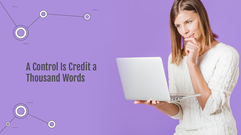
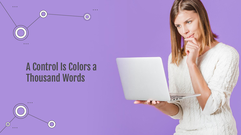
Credit: Credit -> Colors
